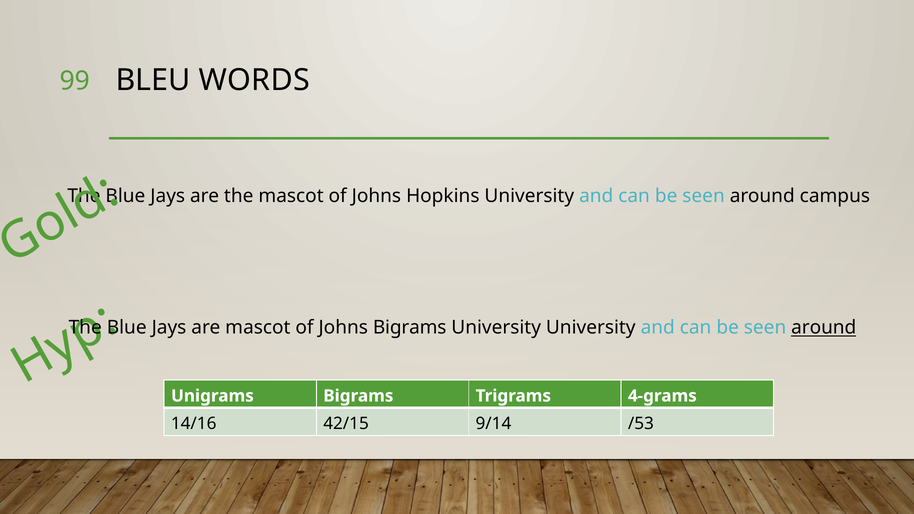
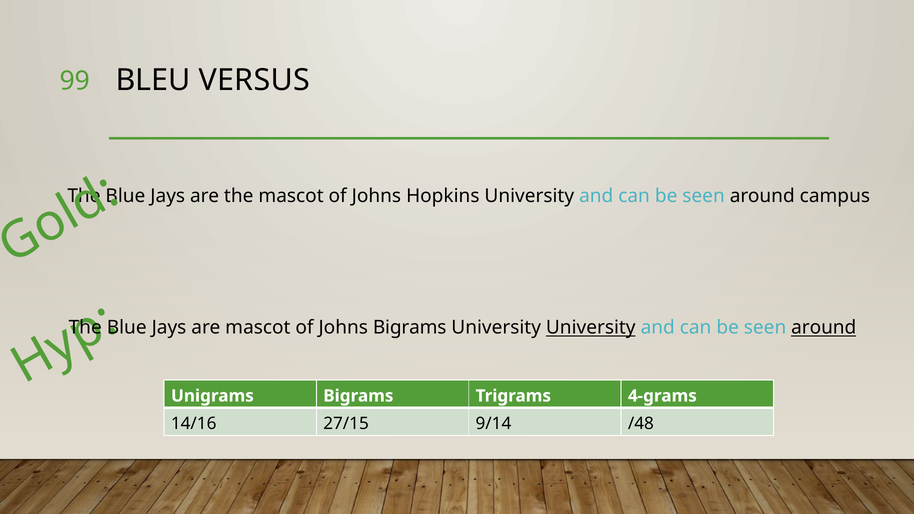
WORDS: WORDS -> VERSUS
University at (591, 328) underline: none -> present
42/15: 42/15 -> 27/15
/53: /53 -> /48
